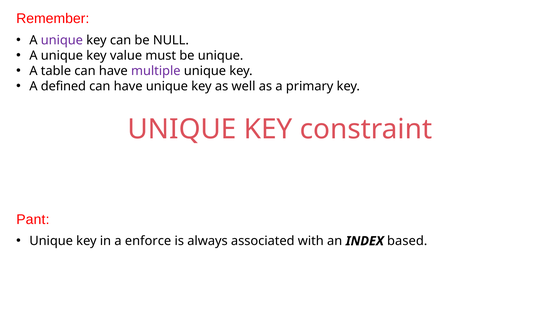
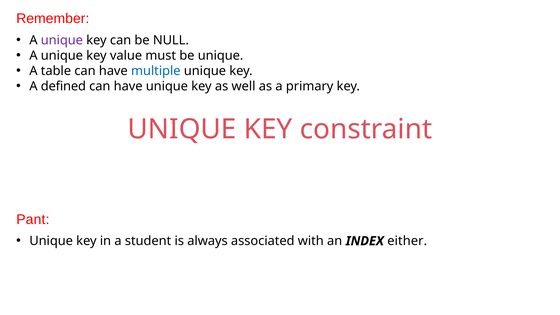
multiple colour: purple -> blue
enforce: enforce -> student
based: based -> either
